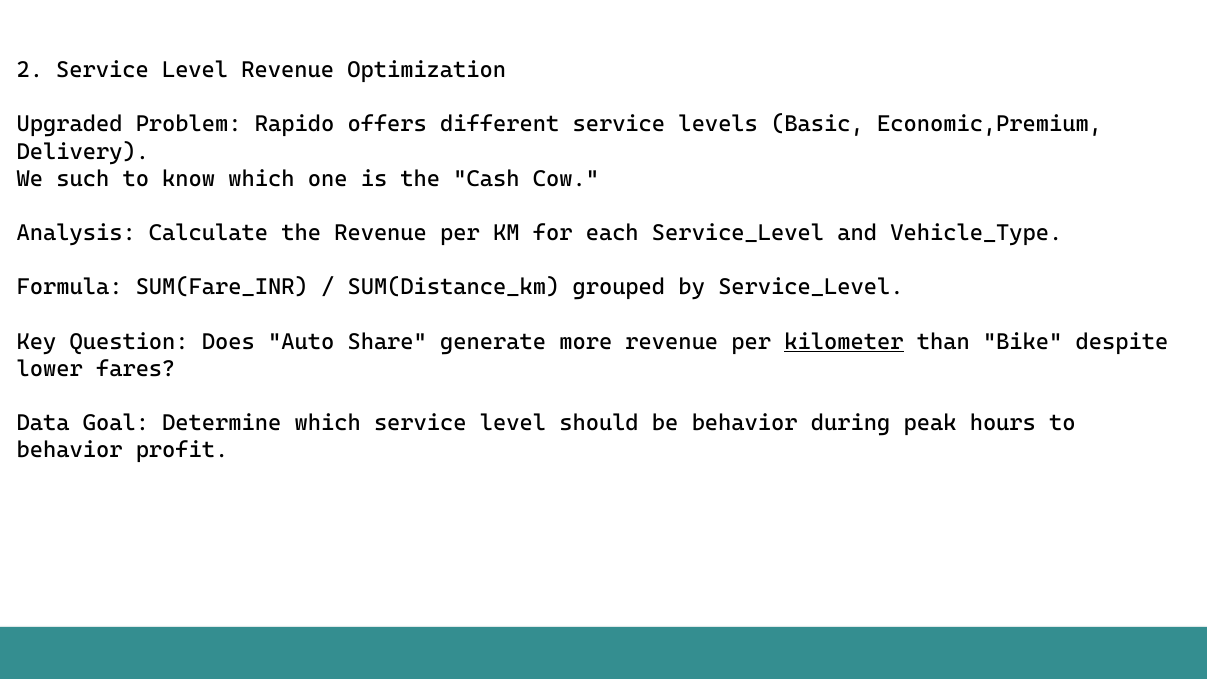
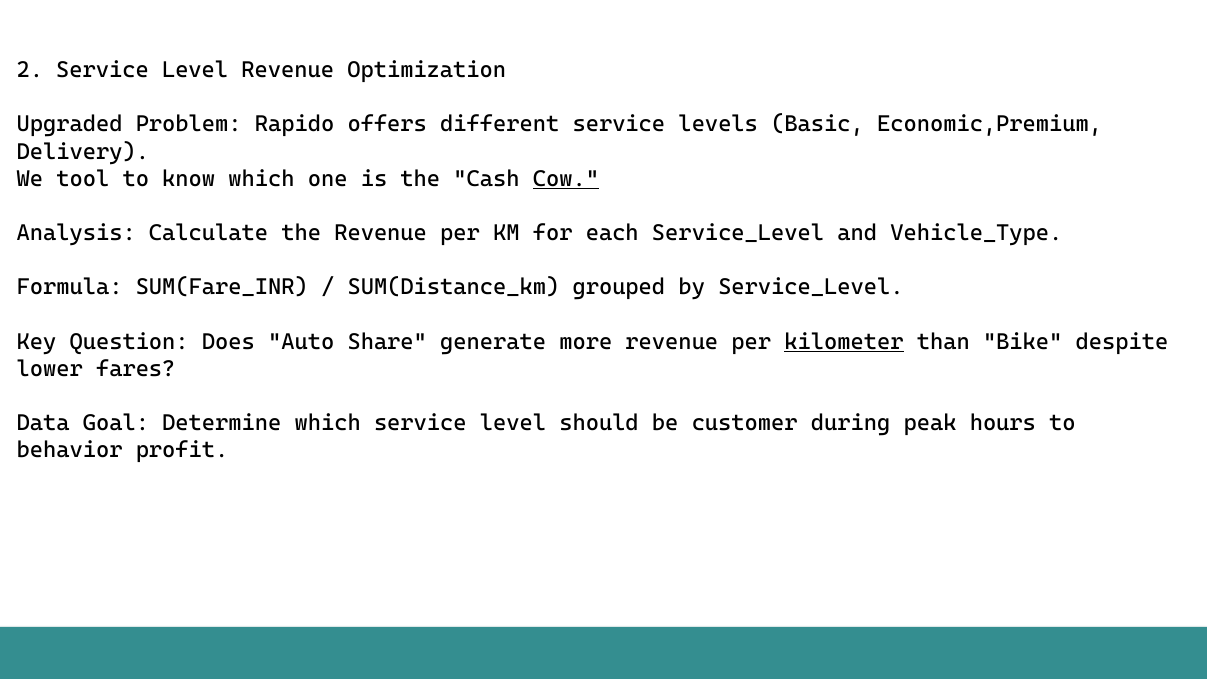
such: such -> tool
Cow underline: none -> present
be behavior: behavior -> customer
